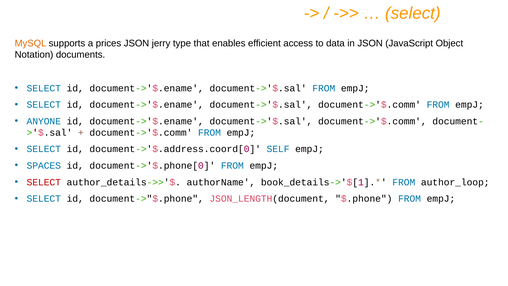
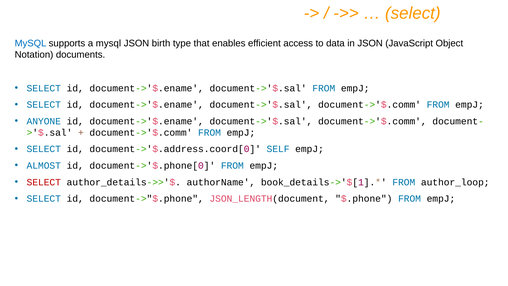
MySQL at (31, 43) colour: orange -> blue
a prices: prices -> mysql
jerry: jerry -> birth
SPACES: SPACES -> ALMOST
